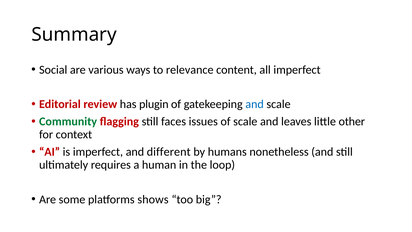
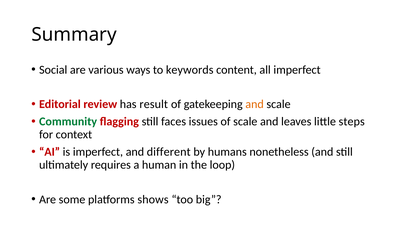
relevance: relevance -> keywords
plugin: plugin -> result
and at (255, 104) colour: blue -> orange
other: other -> steps
